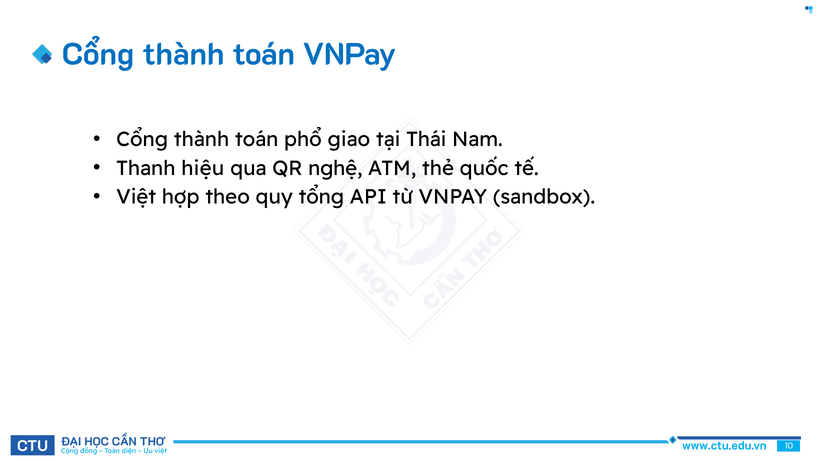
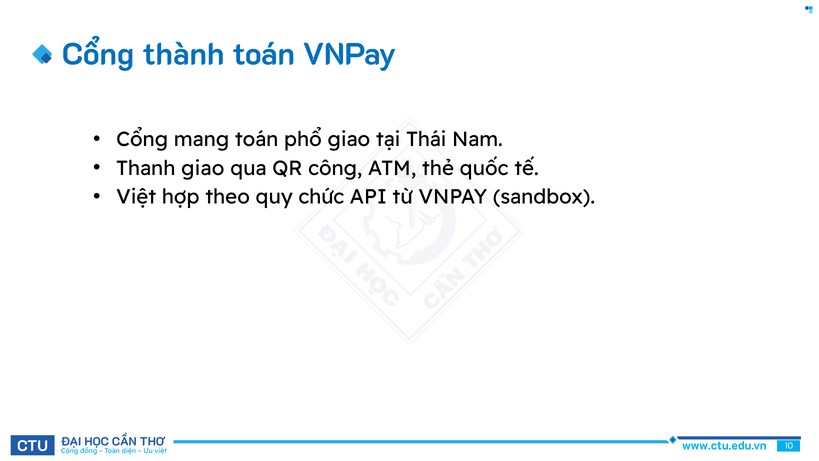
thành at (202, 139): thành -> mang
Thanh hiệu: hiệu -> giao
nghệ: nghệ -> công
tổng: tổng -> chức
